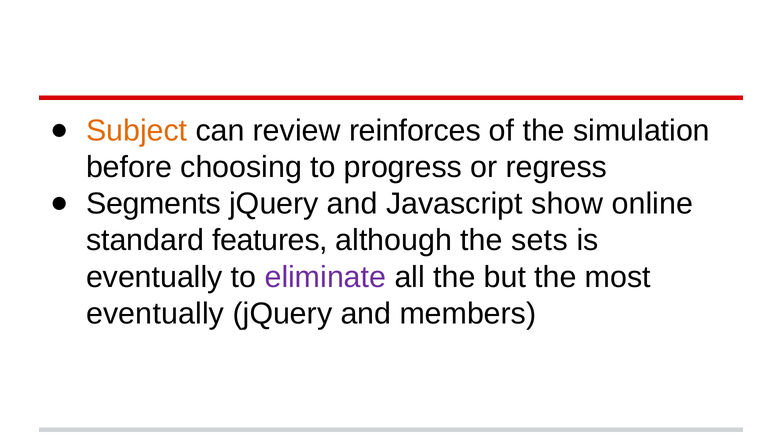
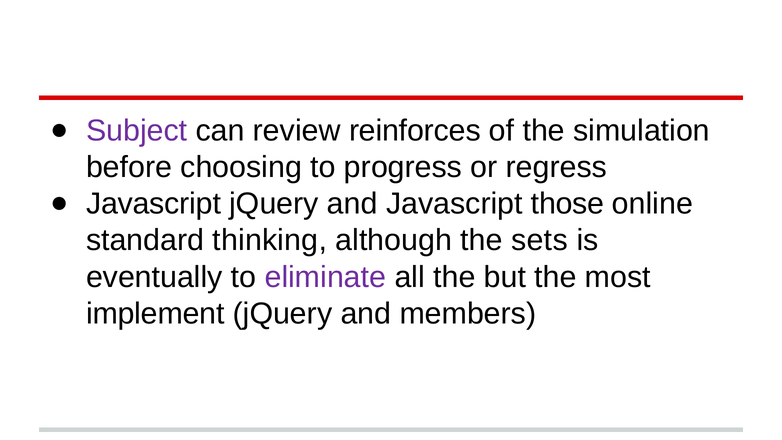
Subject colour: orange -> purple
Segments at (154, 204): Segments -> Javascript
show: show -> those
features: features -> thinking
eventually at (155, 313): eventually -> implement
